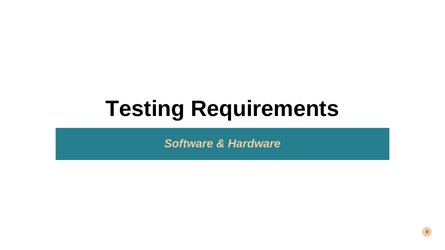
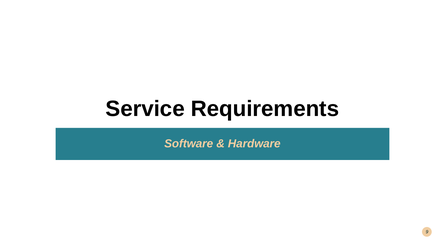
Testing: Testing -> Service
